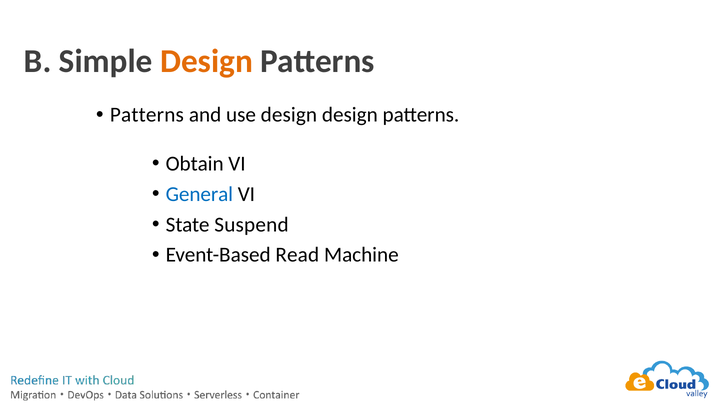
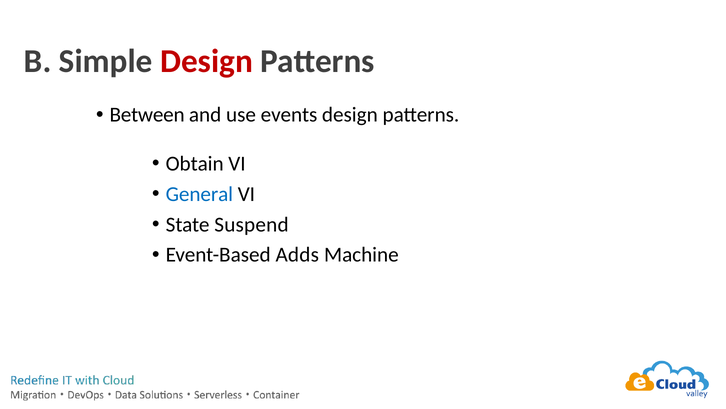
Design at (206, 61) colour: orange -> red
Patterns at (147, 115): Patterns -> Between
use design: design -> events
Read: Read -> Adds
